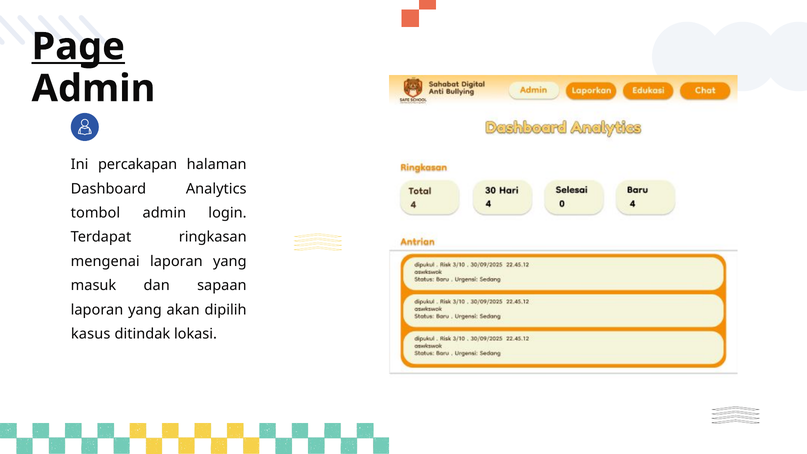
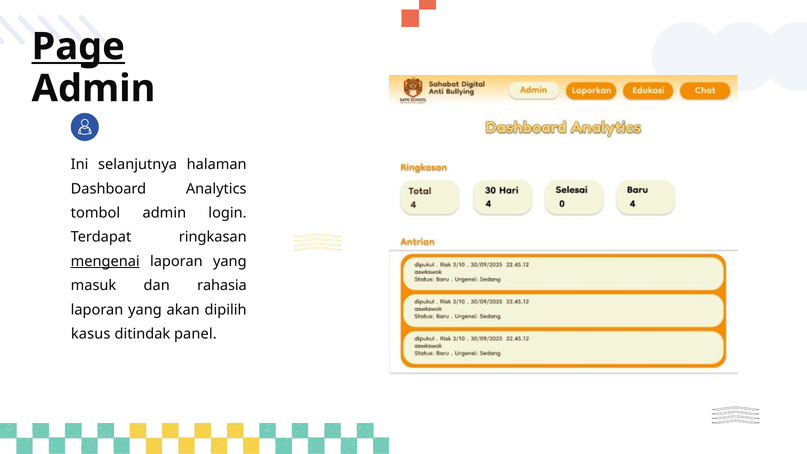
percakapan: percakapan -> selanjutnya
mengenai underline: none -> present
sapaan: sapaan -> rahasia
lokasi: lokasi -> panel
